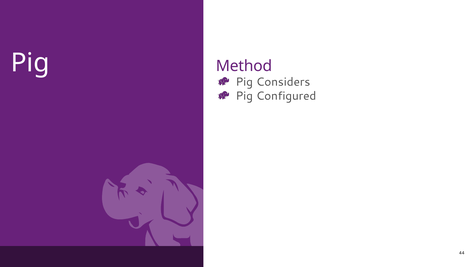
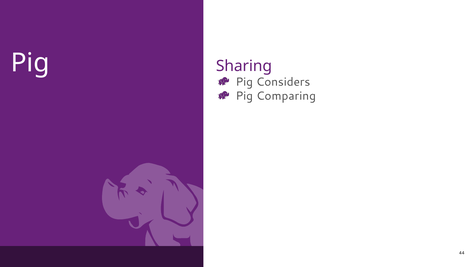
Method: Method -> Sharing
Configured: Configured -> Comparing
